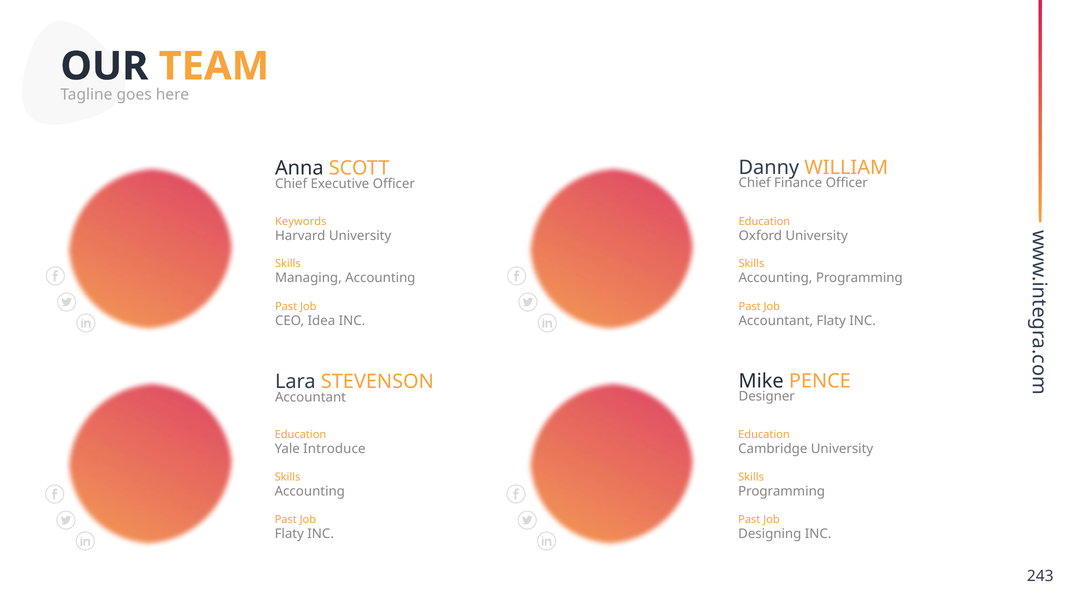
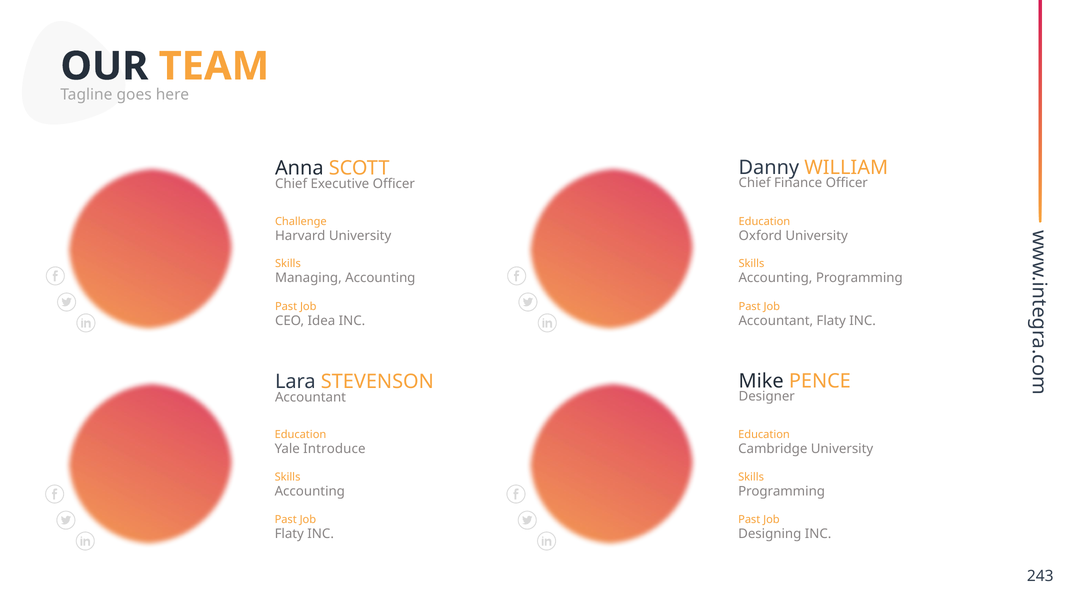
Keywords: Keywords -> Challenge
